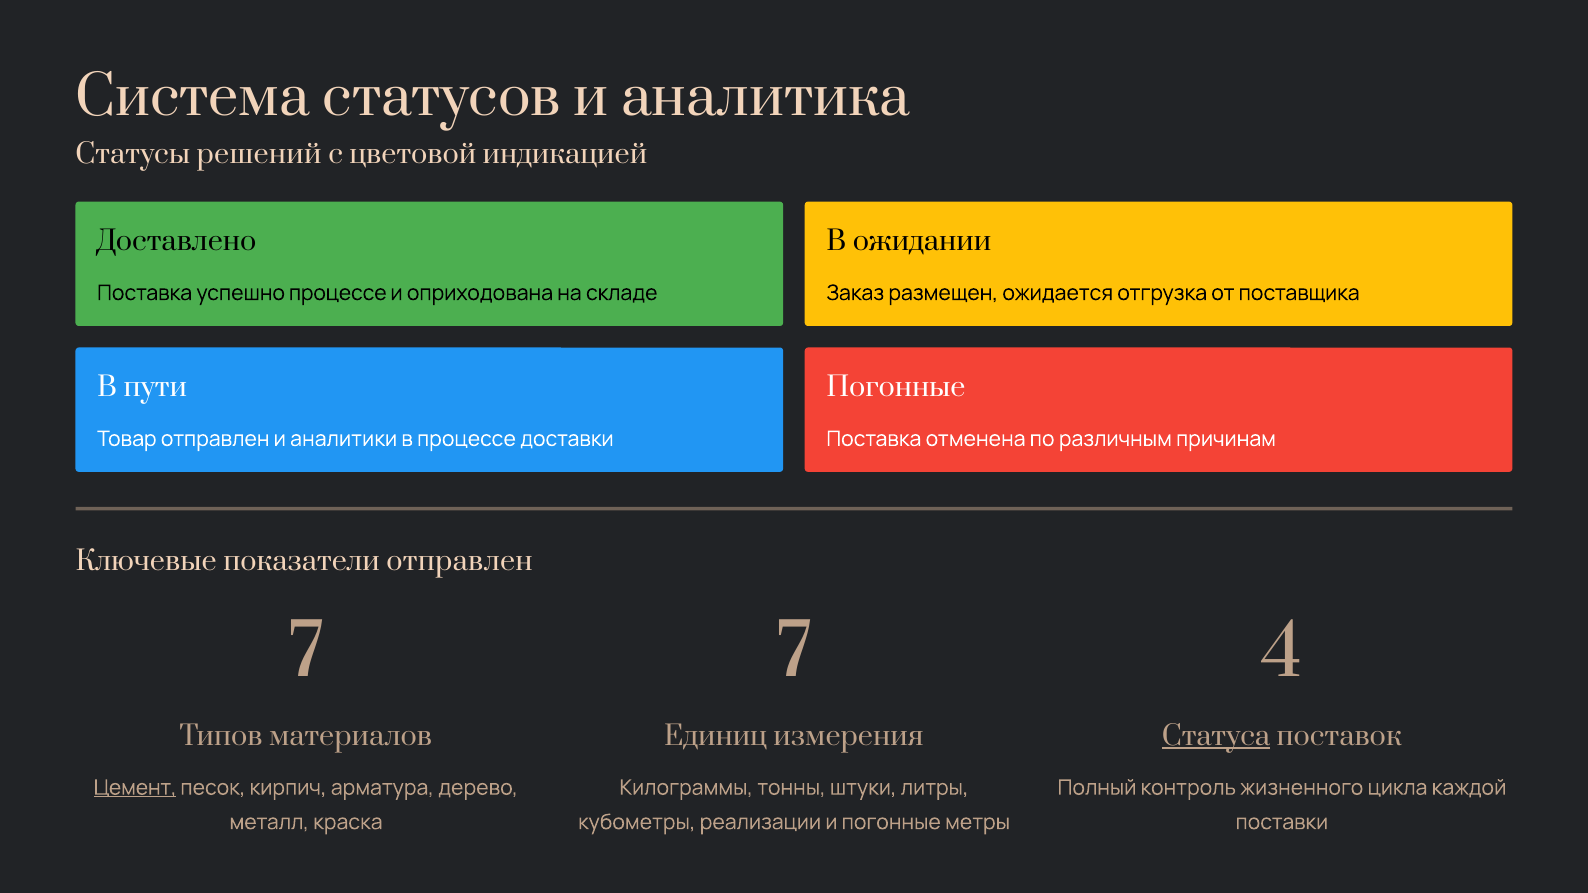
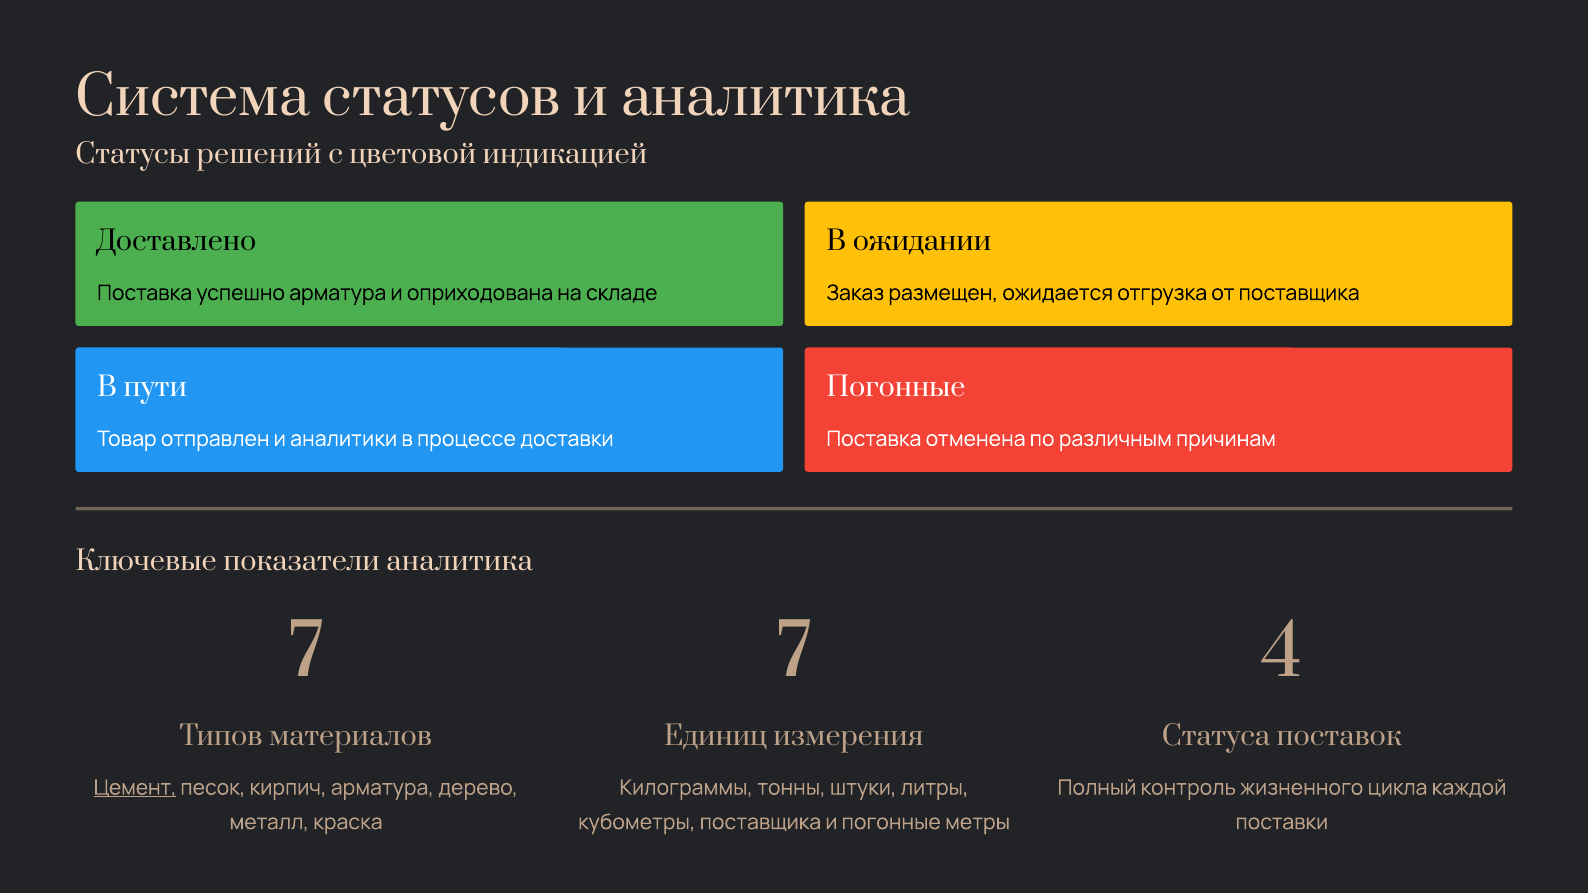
успешно процессе: процессе -> арматура
показатели отправлен: отправлен -> аналитика
Статуса underline: present -> none
кубометры реализации: реализации -> поставщика
